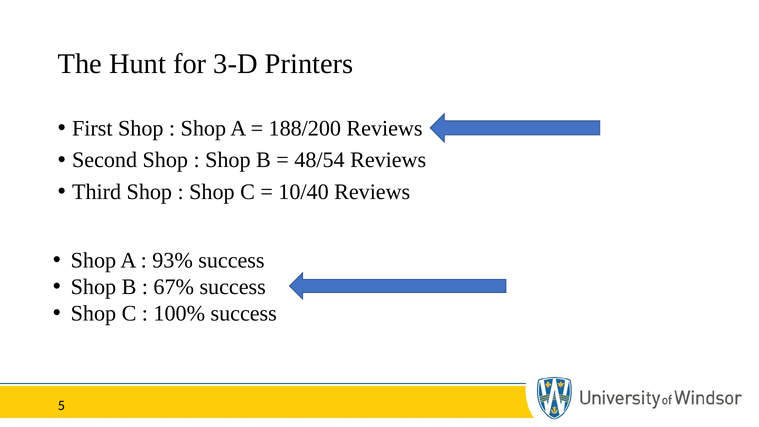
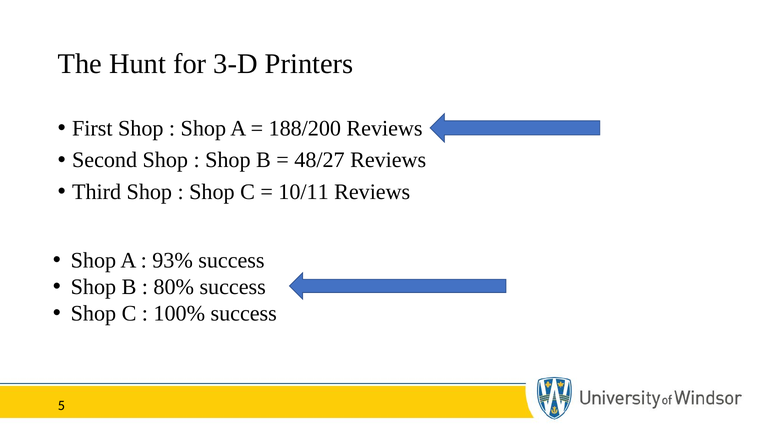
48/54: 48/54 -> 48/27
10/40: 10/40 -> 10/11
67%: 67% -> 80%
